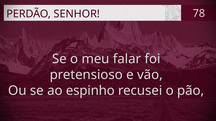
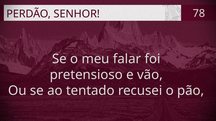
espinho: espinho -> tentado
